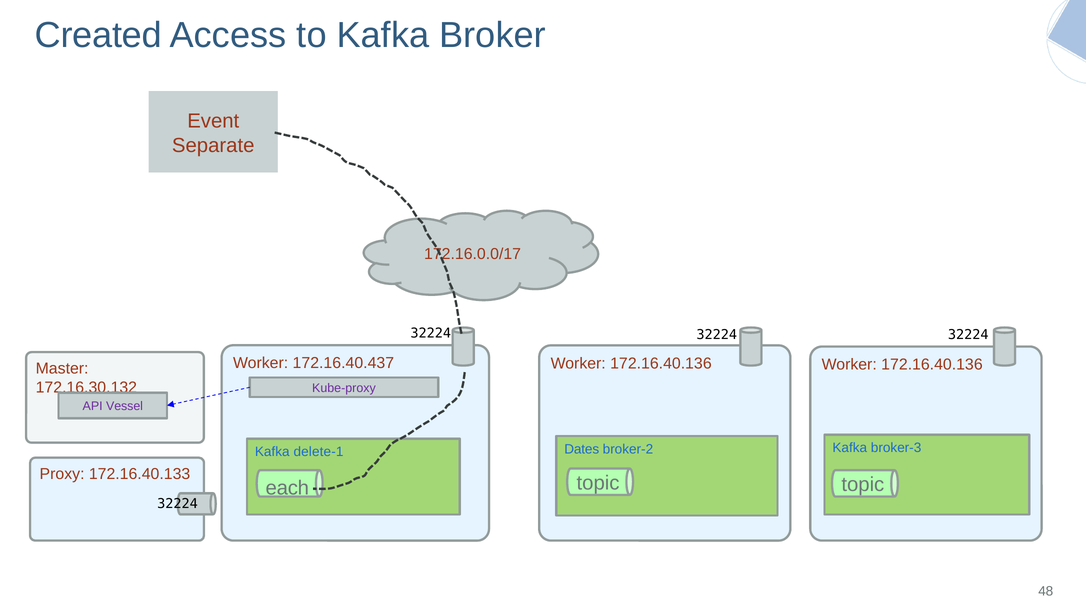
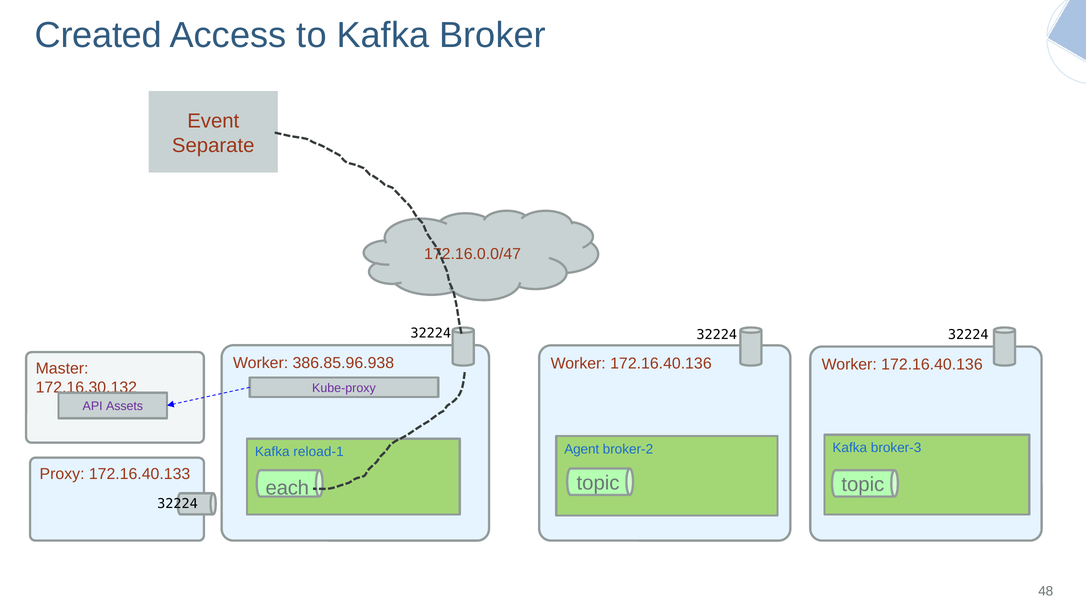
172.16.0.0/17: 172.16.0.0/17 -> 172.16.0.0/47
172.16.40.437: 172.16.40.437 -> 386.85.96.938
Vessel: Vessel -> Assets
Dates: Dates -> Agent
delete-1: delete-1 -> reload-1
